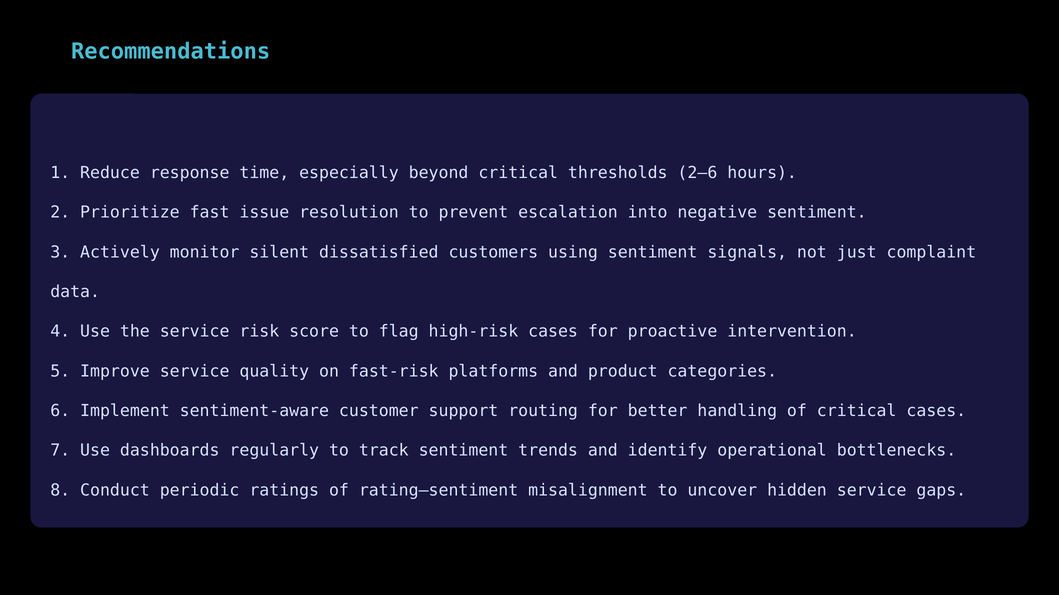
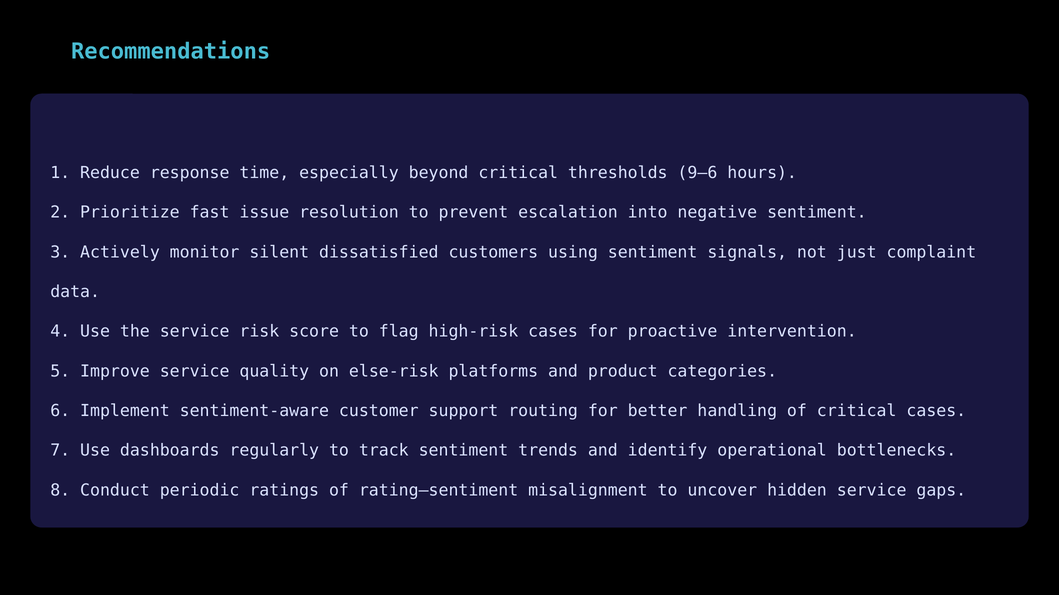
2–6: 2–6 -> 9–6
fast-risk: fast-risk -> else-risk
